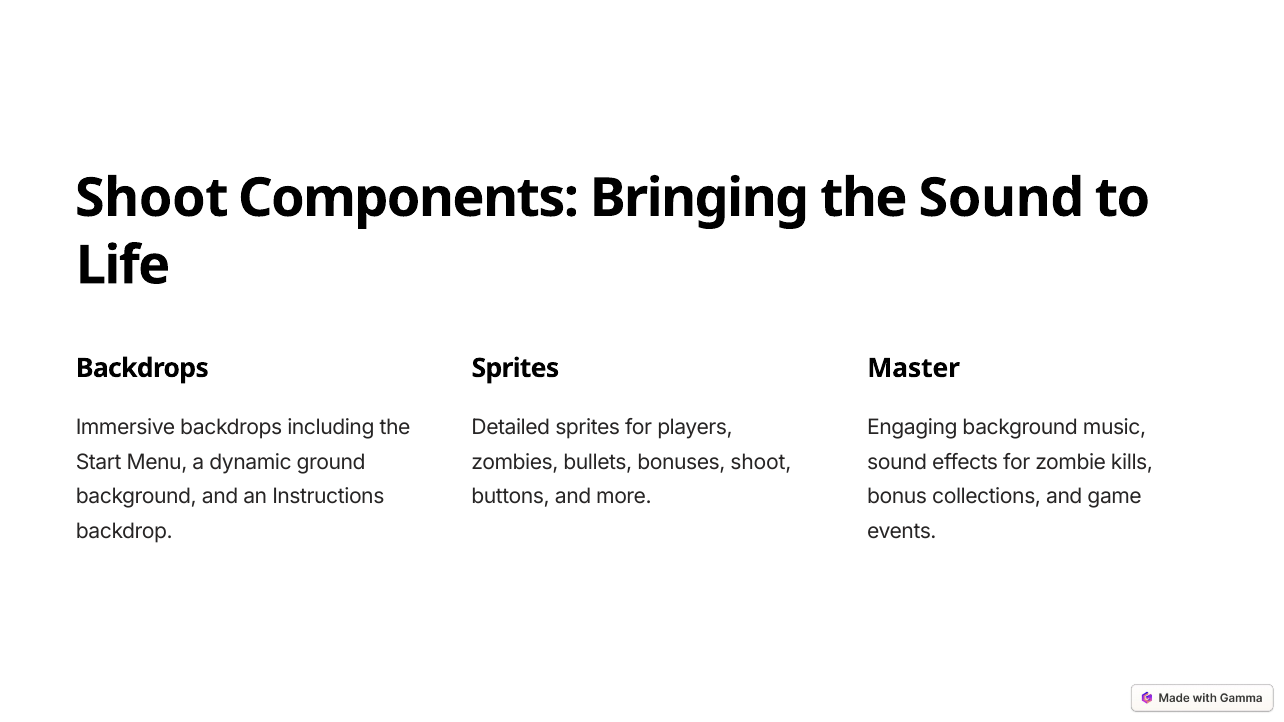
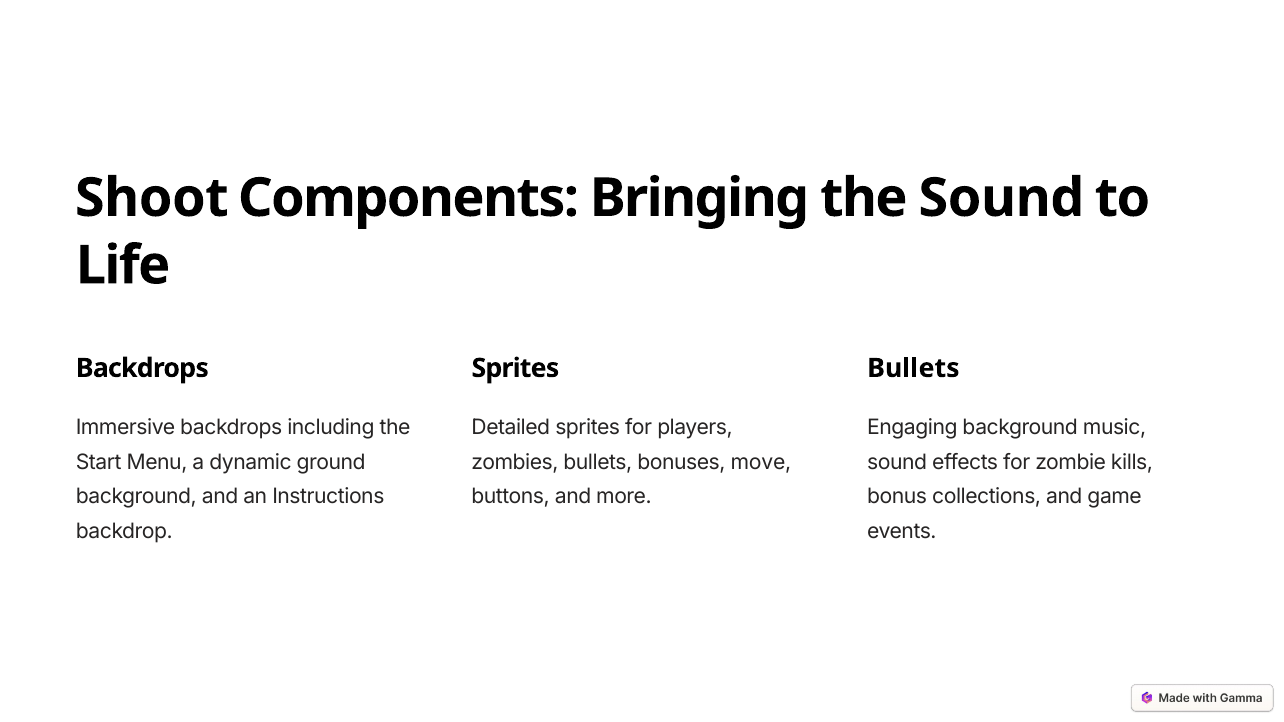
Master at (914, 368): Master -> Bullets
bonuses shoot: shoot -> move
